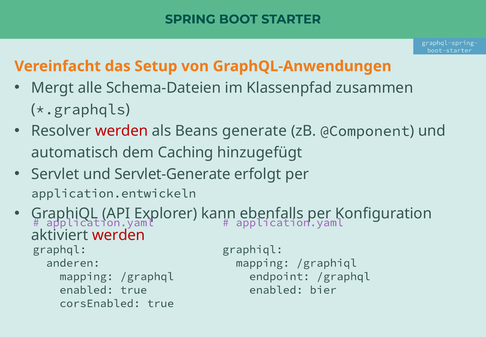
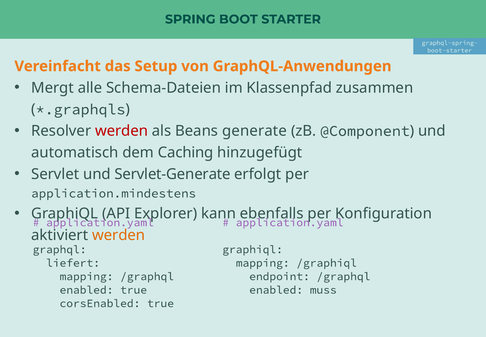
application.entwickeln: application.entwickeln -> application.mindestens
werden at (119, 235) colour: red -> orange
anderen: anderen -> liefert
bier: bier -> muss
